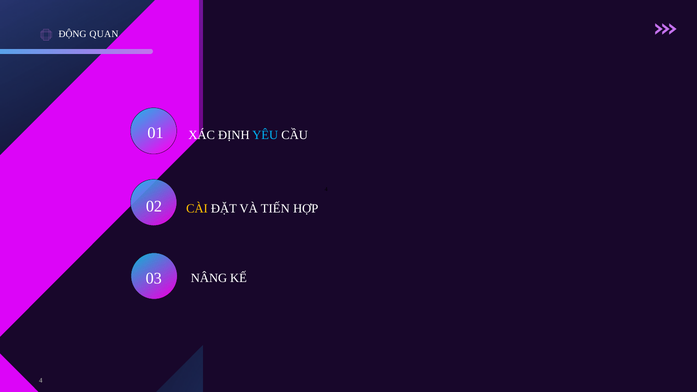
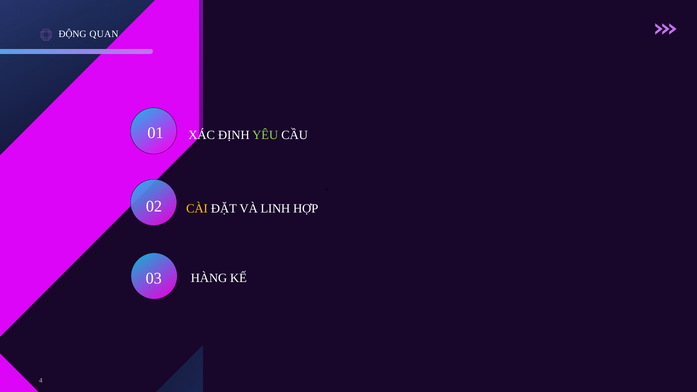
YÊU colour: light blue -> light green
TIẾN: TIẾN -> LINH
NÂNG: NÂNG -> HÀNG
